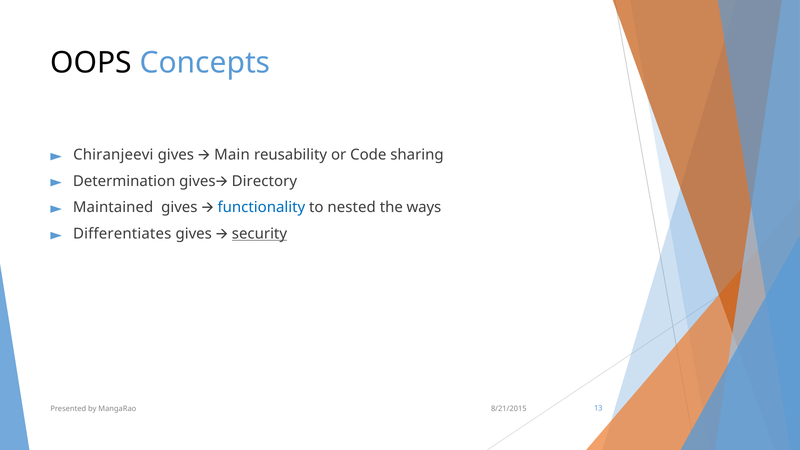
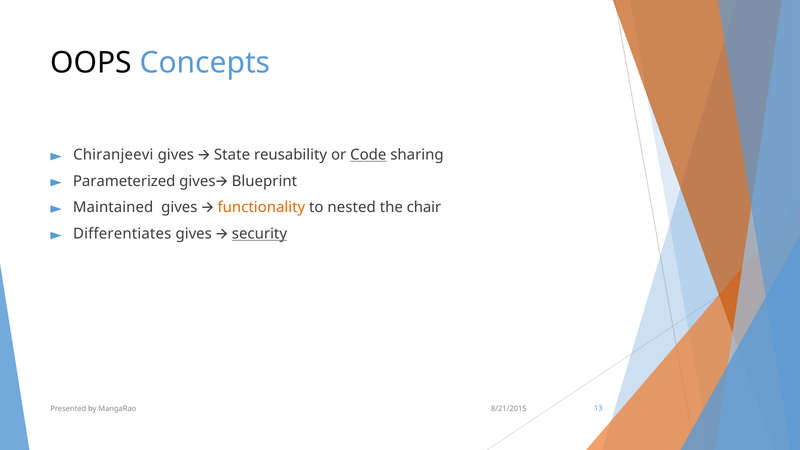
Main: Main -> State
Code underline: none -> present
Determination: Determination -> Parameterized
Directory: Directory -> Blueprint
functionality colour: blue -> orange
ways: ways -> chair
